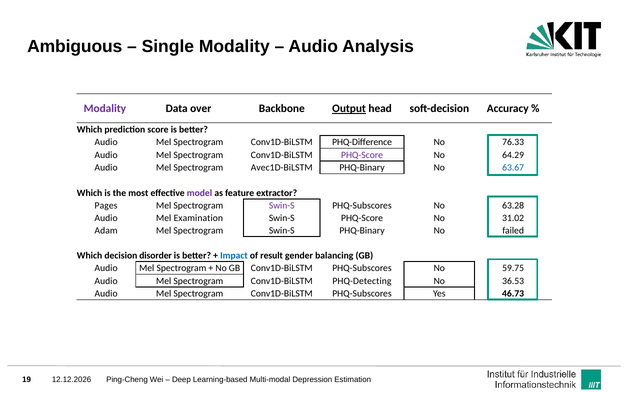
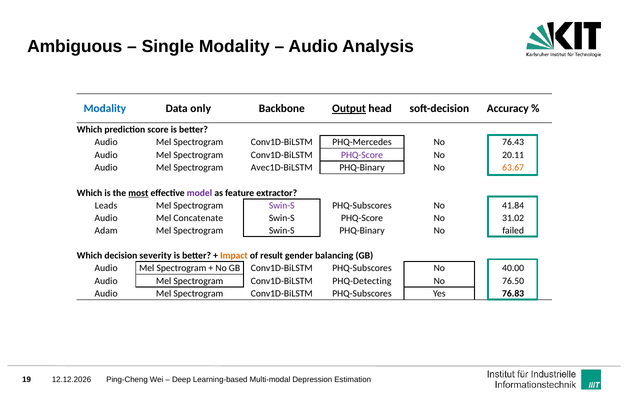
Modality at (105, 108) colour: purple -> blue
over: over -> only
PHQ-Difference: PHQ-Difference -> PHQ-Mercedes
76.33: 76.33 -> 76.43
64.29: 64.29 -> 20.11
63.67 colour: blue -> orange
most underline: none -> present
Pages: Pages -> Leads
63.28: 63.28 -> 41.84
Examination: Examination -> Concatenate
disorder: disorder -> severity
Impact colour: blue -> orange
59.75: 59.75 -> 40.00
36.53: 36.53 -> 76.50
46.73: 46.73 -> 76.83
